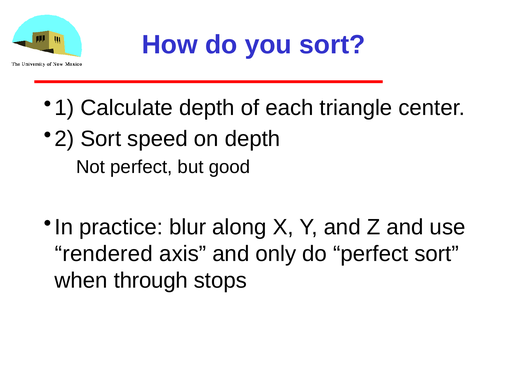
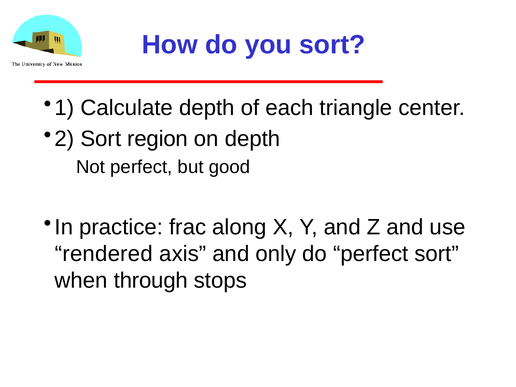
speed: speed -> region
blur: blur -> frac
